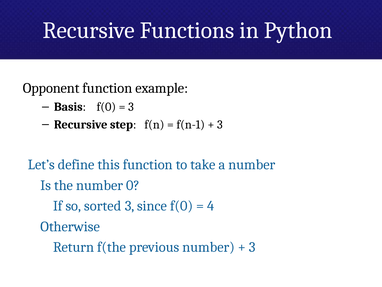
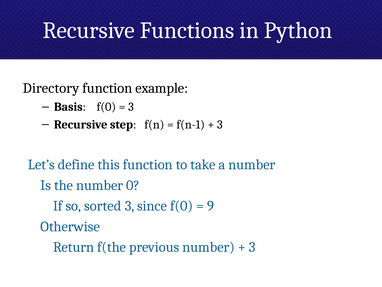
Opponent: Opponent -> Directory
4: 4 -> 9
